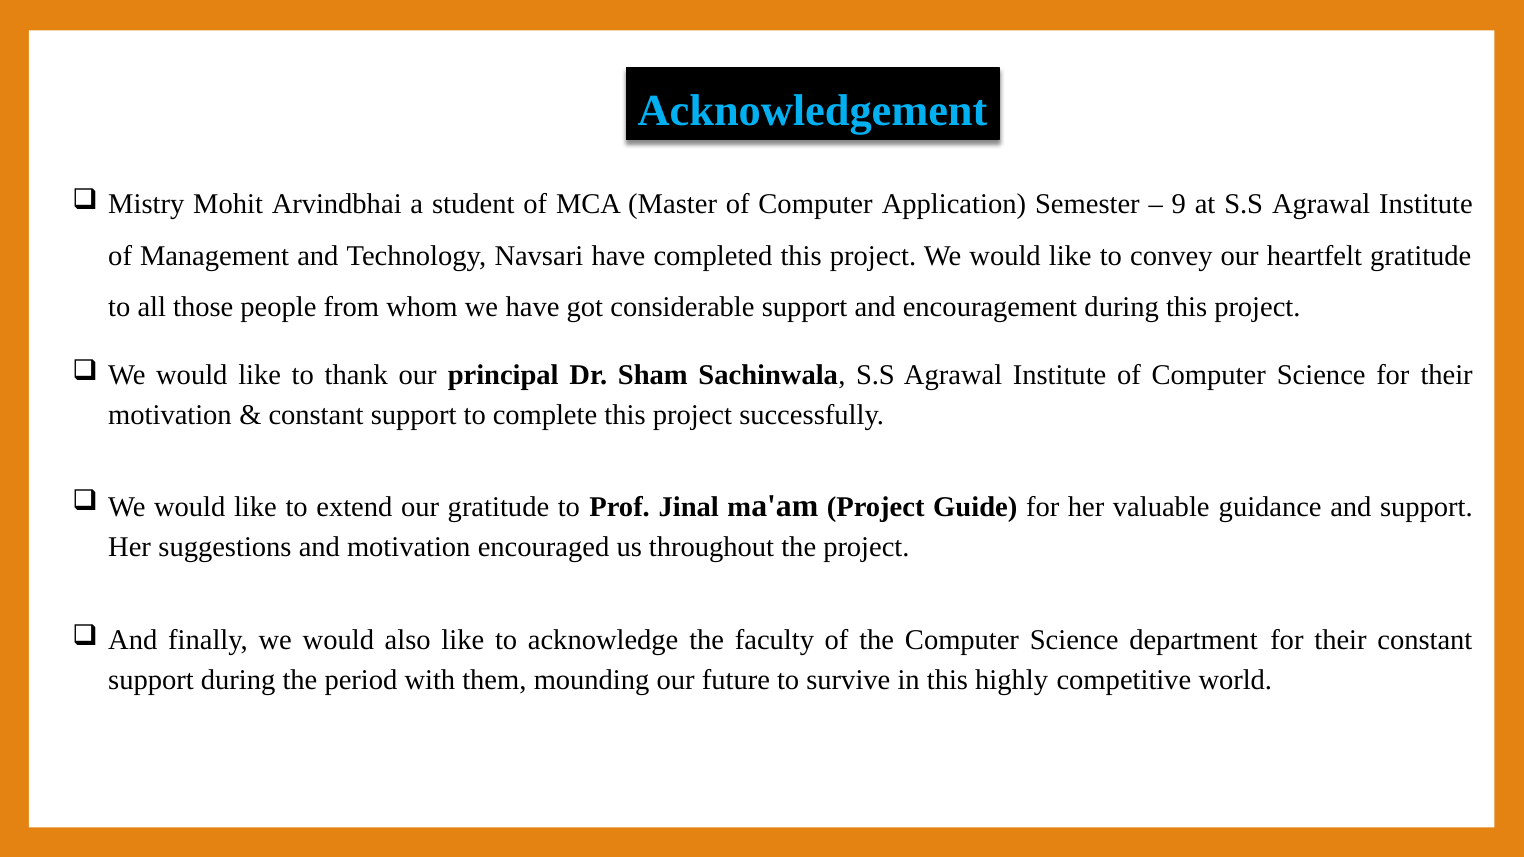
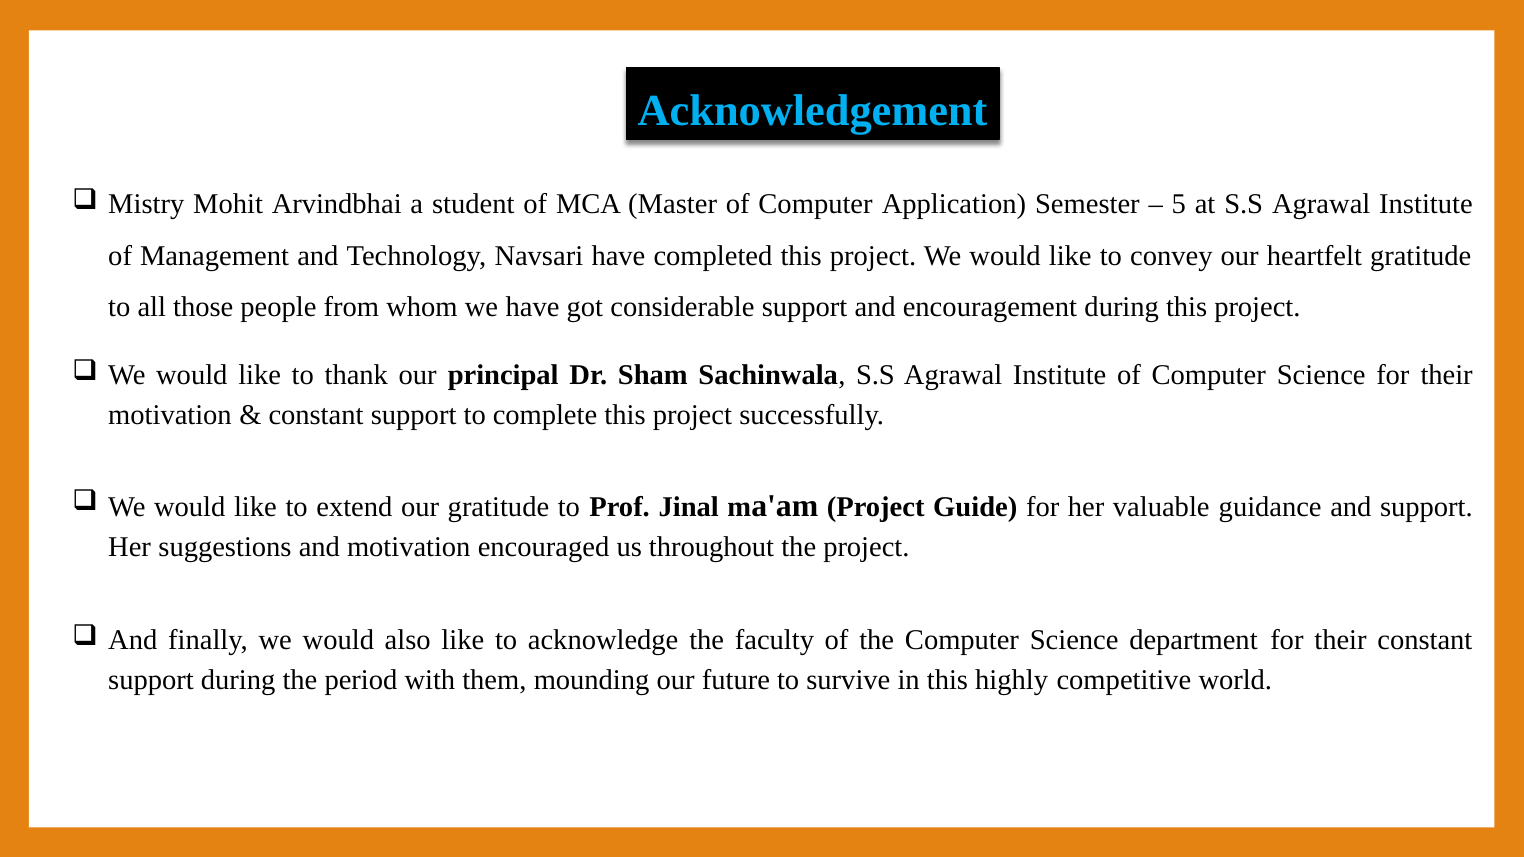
9: 9 -> 5
